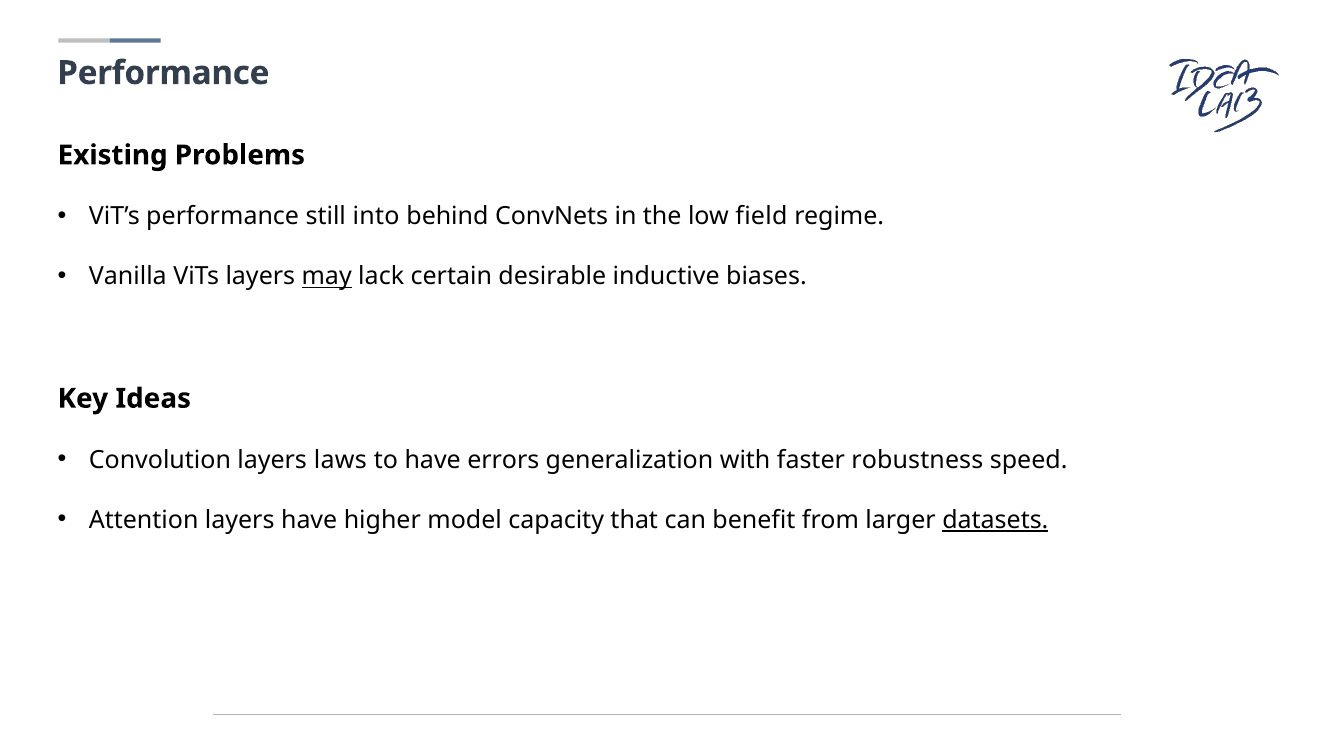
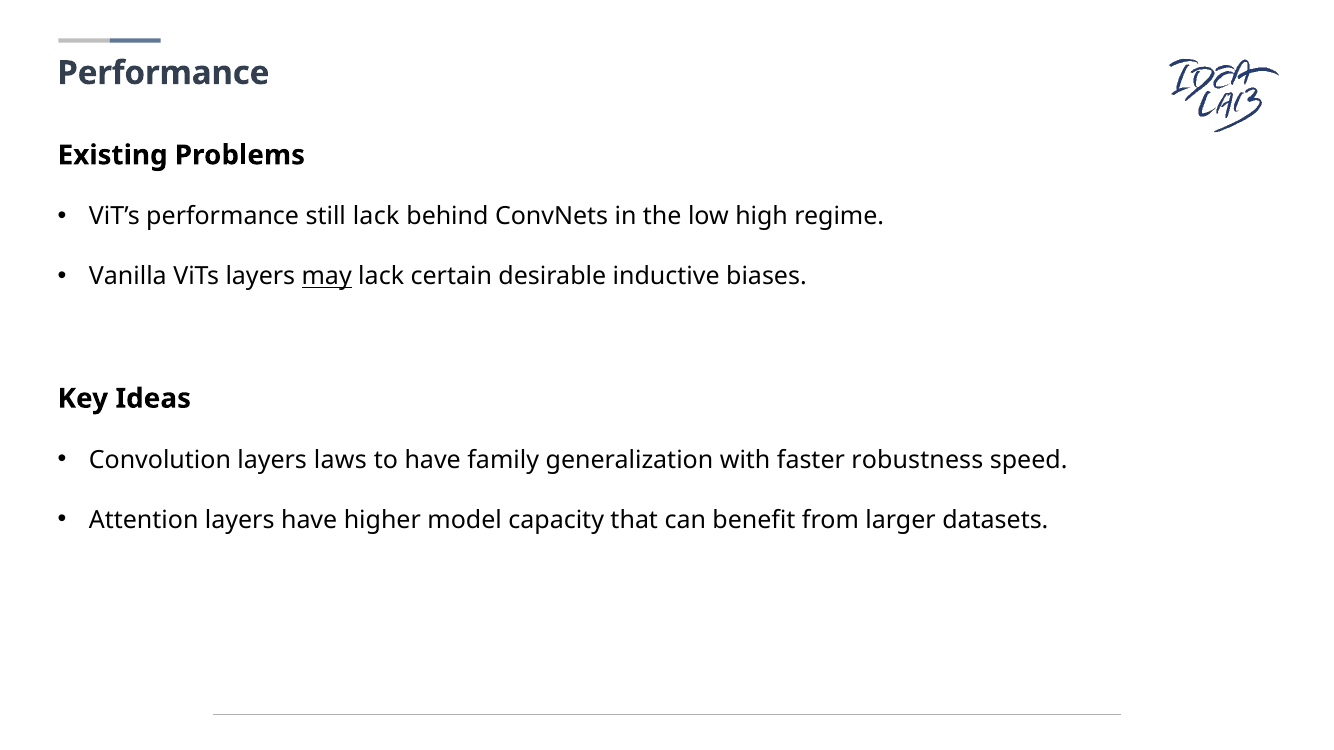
still into: into -> lack
field: field -> high
errors: errors -> family
datasets underline: present -> none
